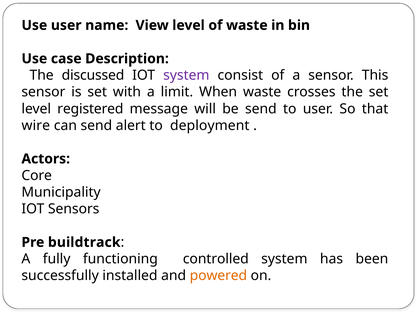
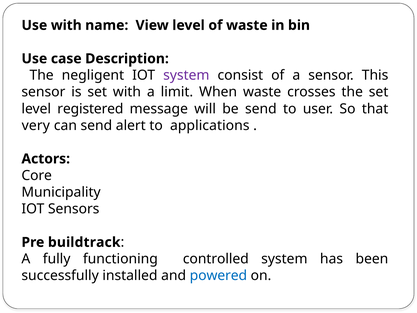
Use user: user -> with
discussed: discussed -> negligent
wire: wire -> very
deployment: deployment -> applications
powered colour: orange -> blue
